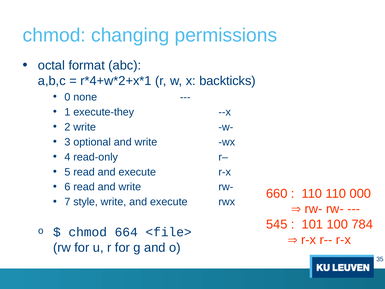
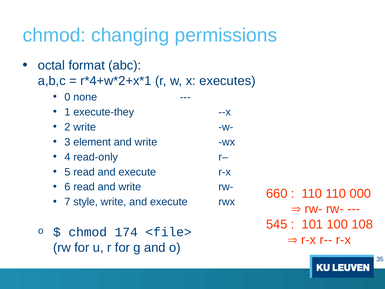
backticks: backticks -> executes
optional: optional -> element
784: 784 -> 108
664: 664 -> 174
